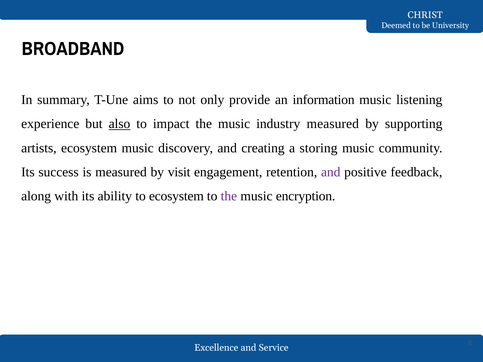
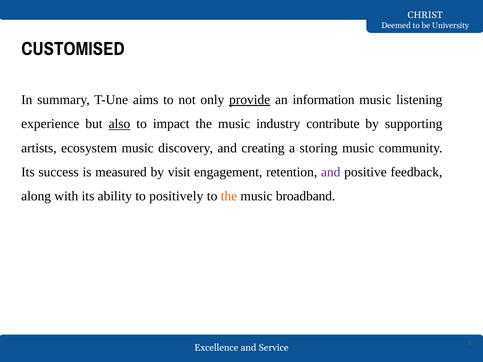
BROADBAND: BROADBAND -> CUSTOMISED
provide underline: none -> present
industry measured: measured -> contribute
to ecosystem: ecosystem -> positively
the at (229, 196) colour: purple -> orange
encryption: encryption -> broadband
